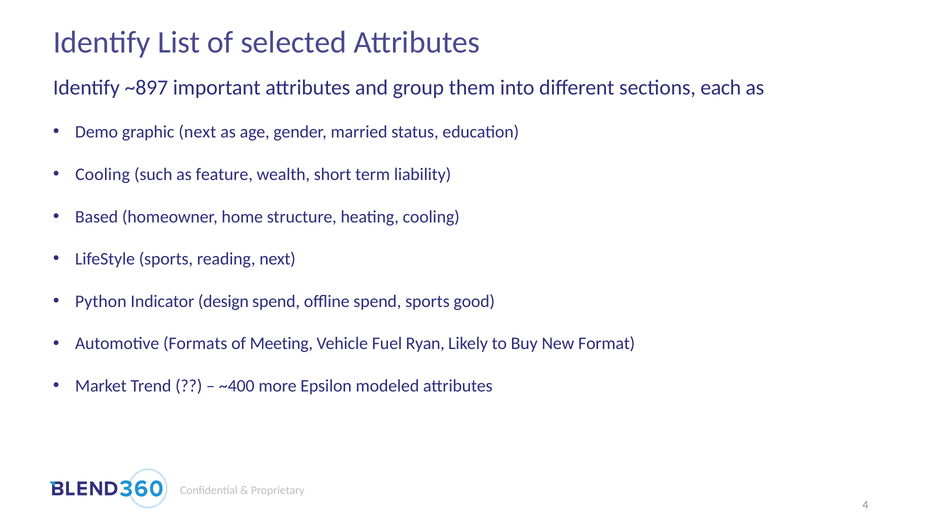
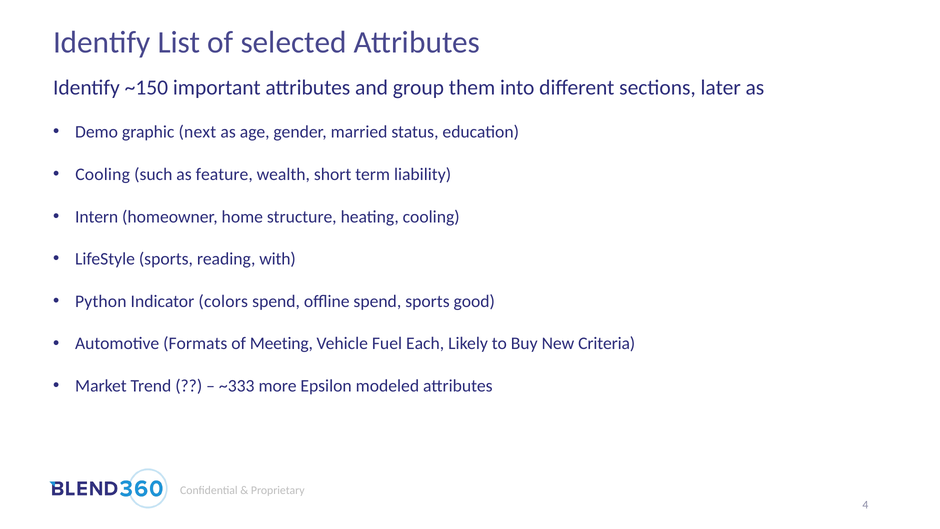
~897: ~897 -> ~150
each: each -> later
Based: Based -> Intern
reading next: next -> with
design: design -> colors
Ryan: Ryan -> Each
Format: Format -> Criteria
~400: ~400 -> ~333
